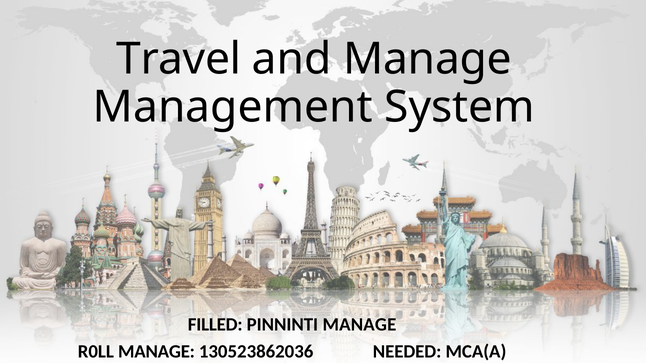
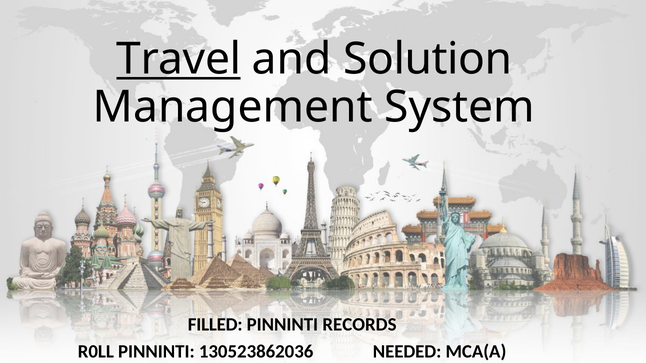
Travel underline: none -> present
and Manage: Manage -> Solution
PINNINTI MANAGE: MANAGE -> RECORDS
R0LL MANAGE: MANAGE -> PINNINTI
